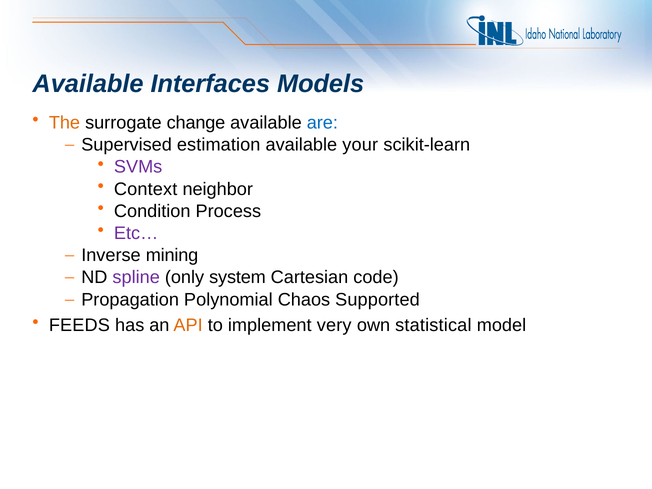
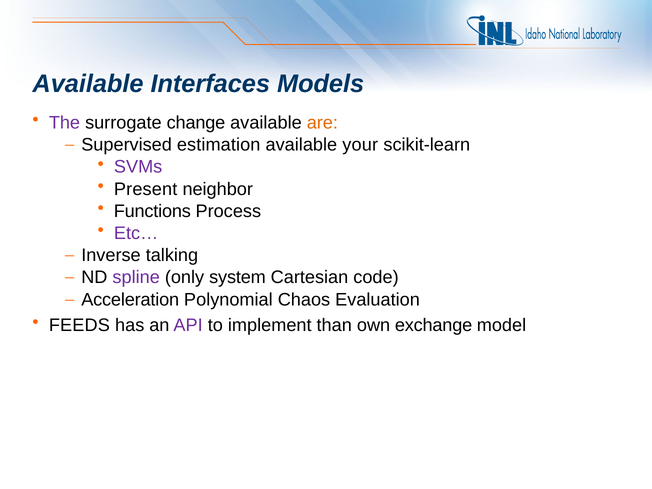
The colour: orange -> purple
are colour: blue -> orange
Context: Context -> Present
Condition: Condition -> Functions
mining: mining -> talking
Propagation: Propagation -> Acceleration
Supported: Supported -> Evaluation
API colour: orange -> purple
very: very -> than
statistical: statistical -> exchange
